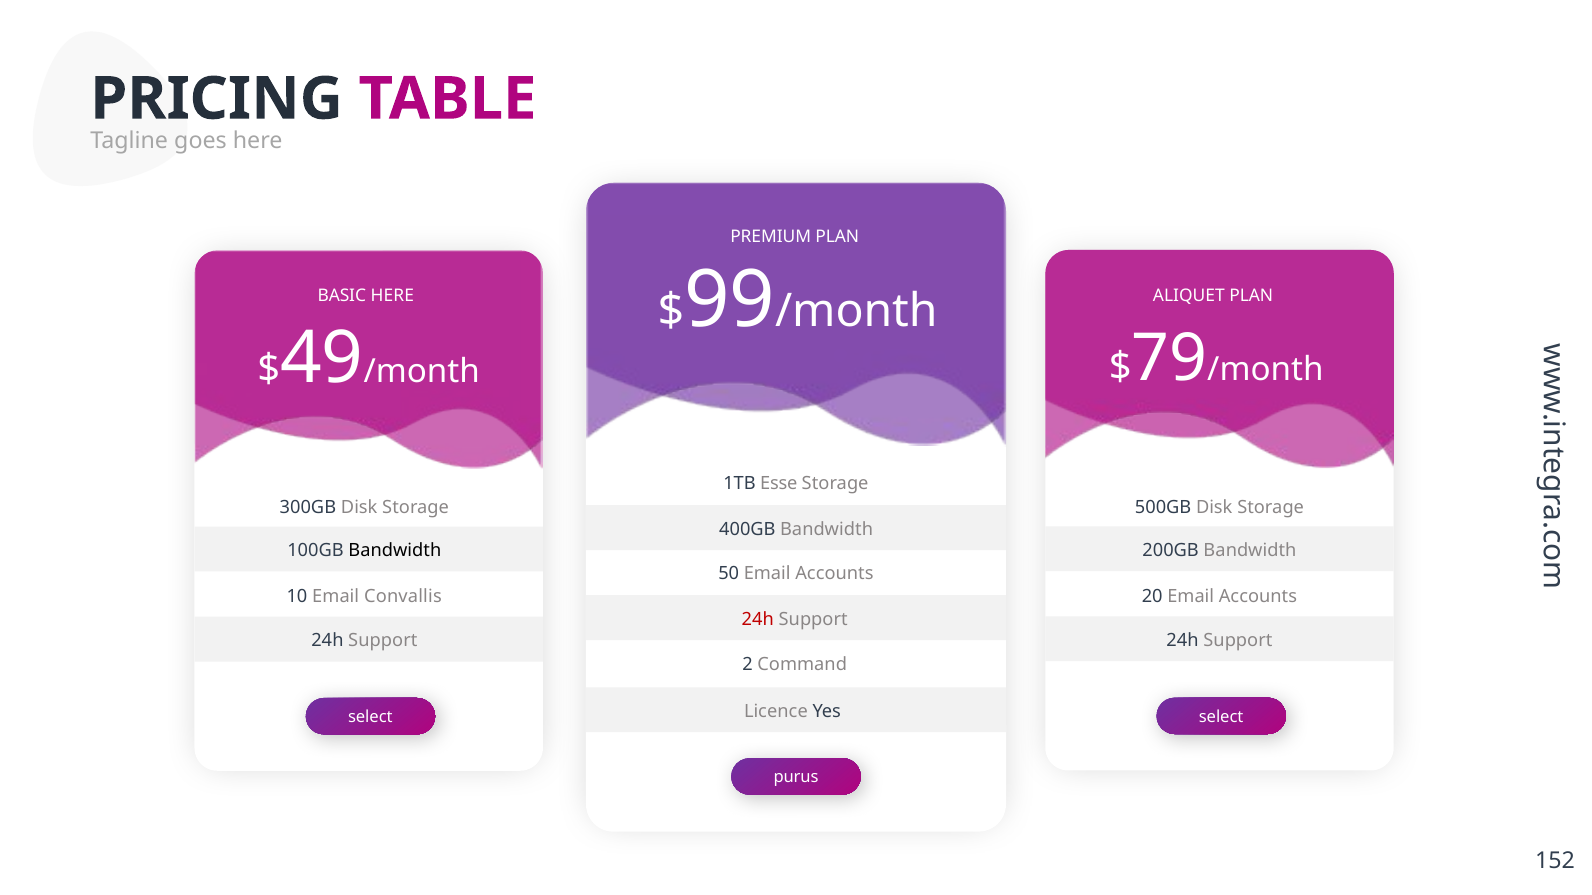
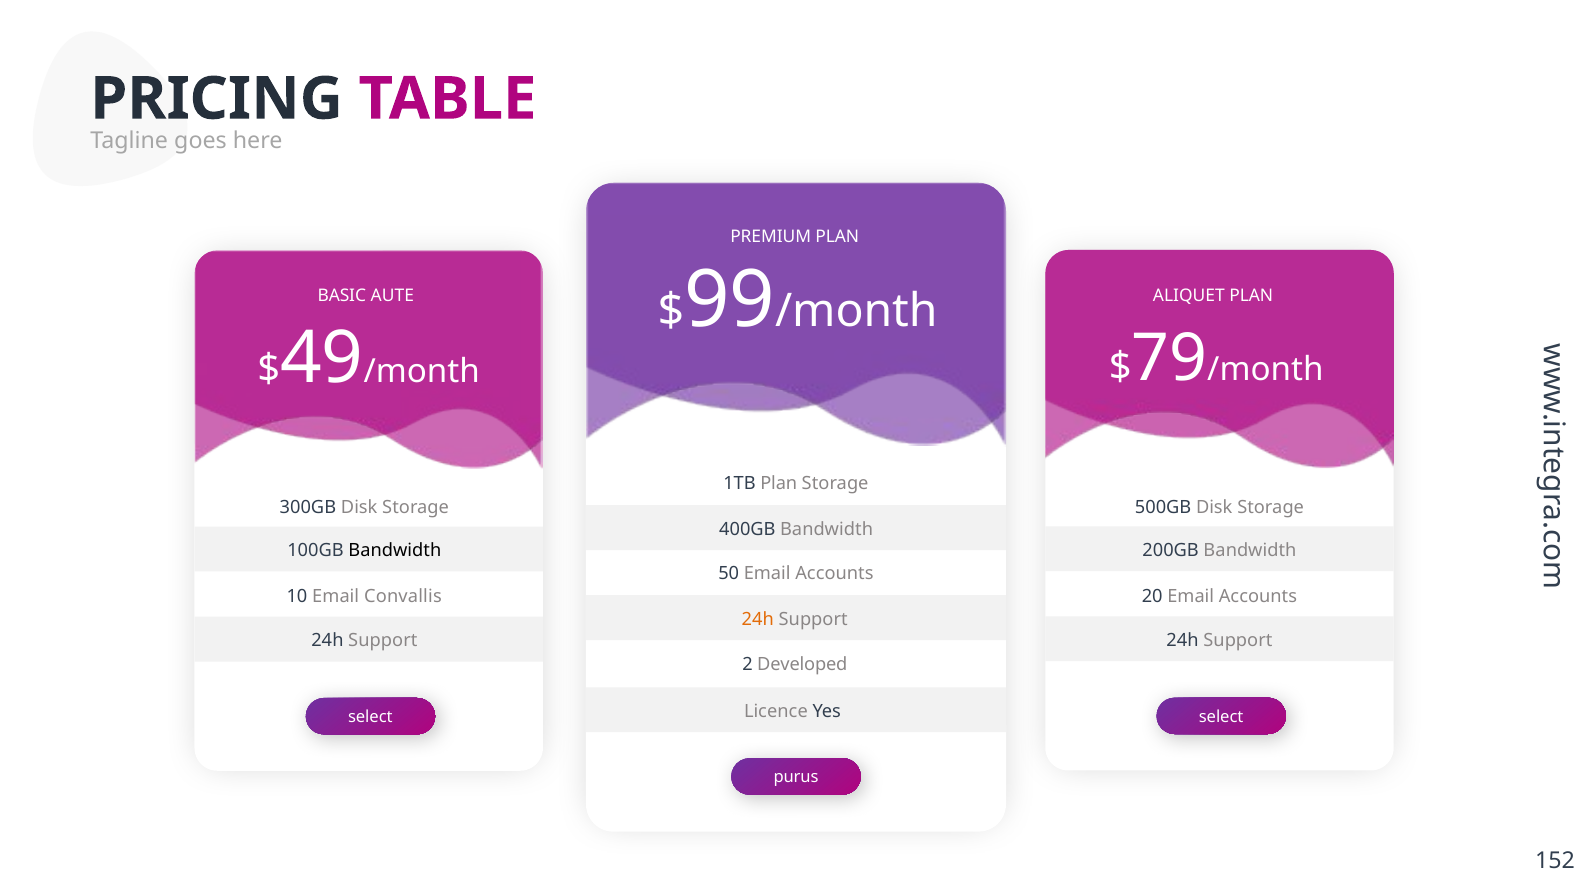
BASIC HERE: HERE -> AUTE
1TB Esse: Esse -> Plan
24h at (758, 619) colour: red -> orange
Command: Command -> Developed
